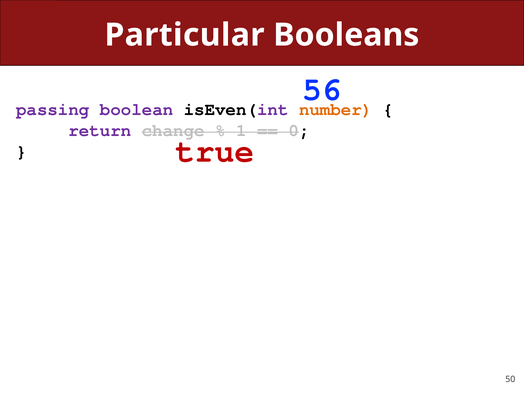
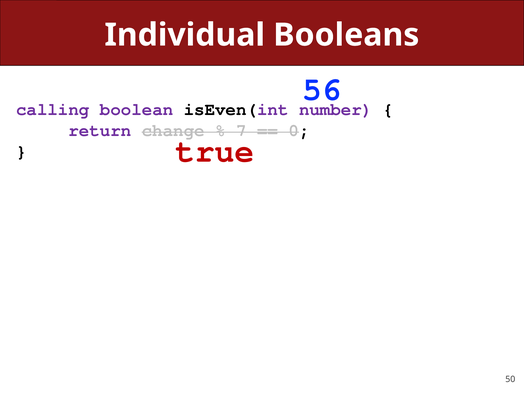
Particular: Particular -> Individual
passing: passing -> calling
number colour: orange -> purple
1: 1 -> 7
